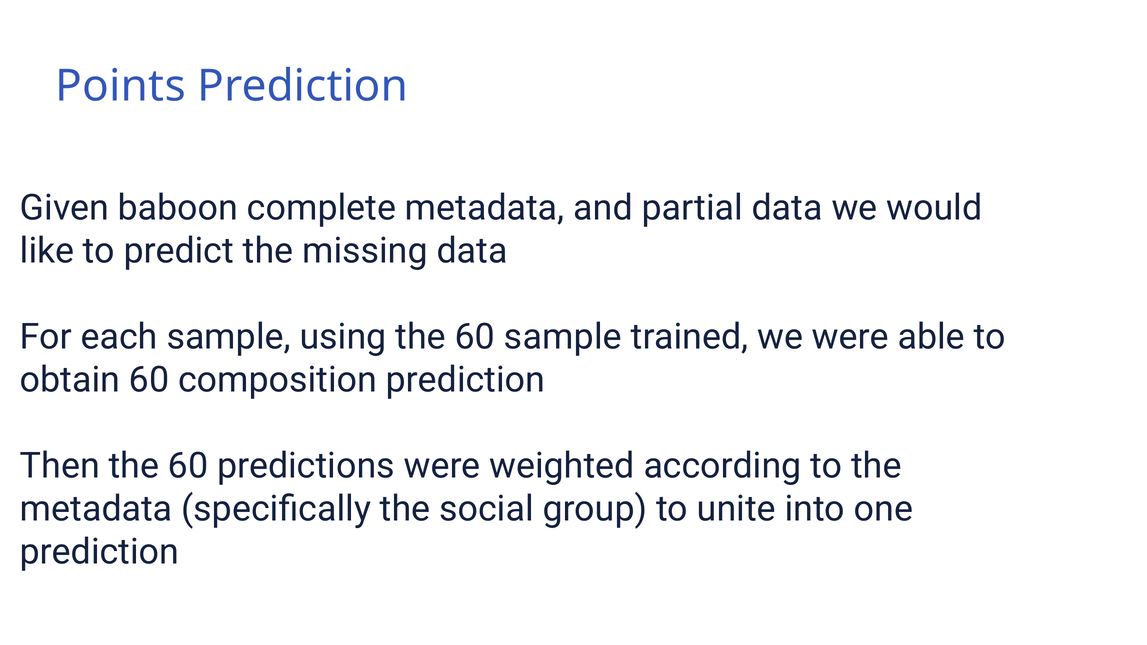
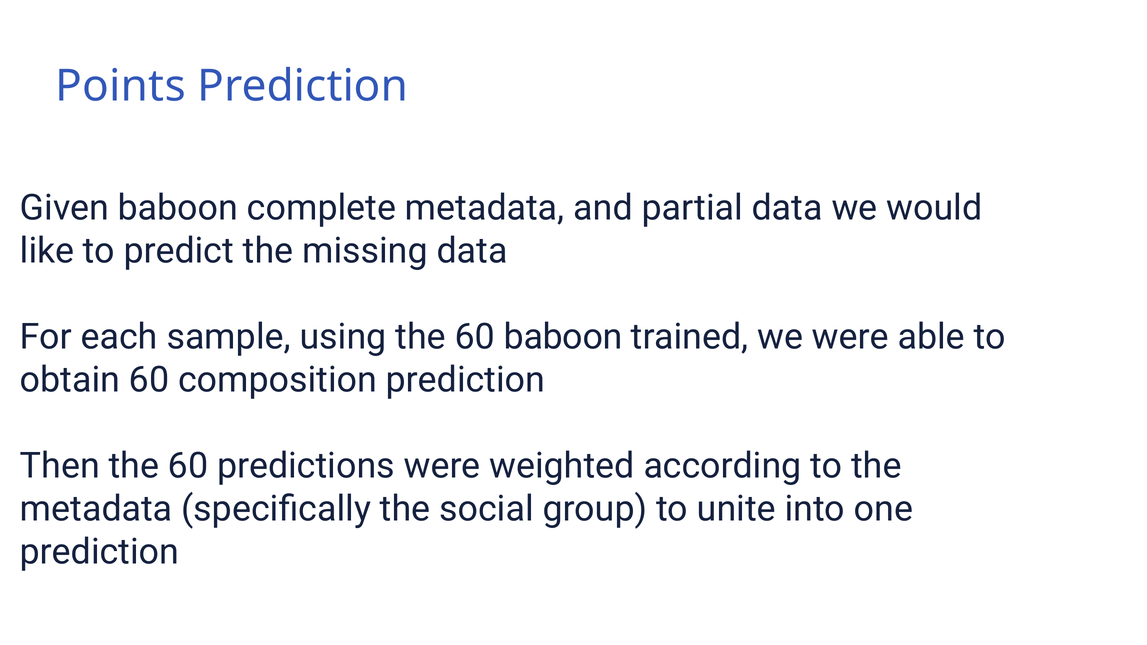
60 sample: sample -> baboon
